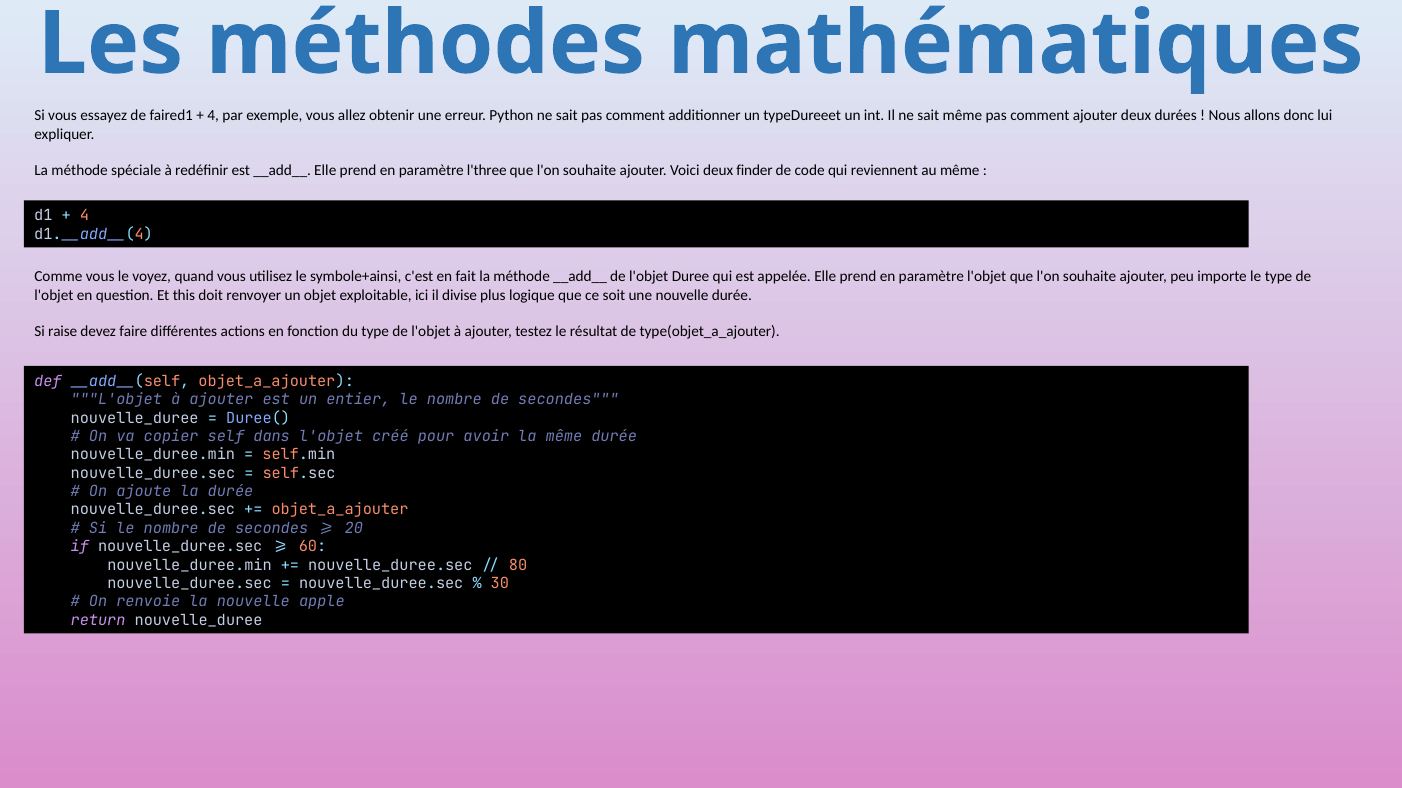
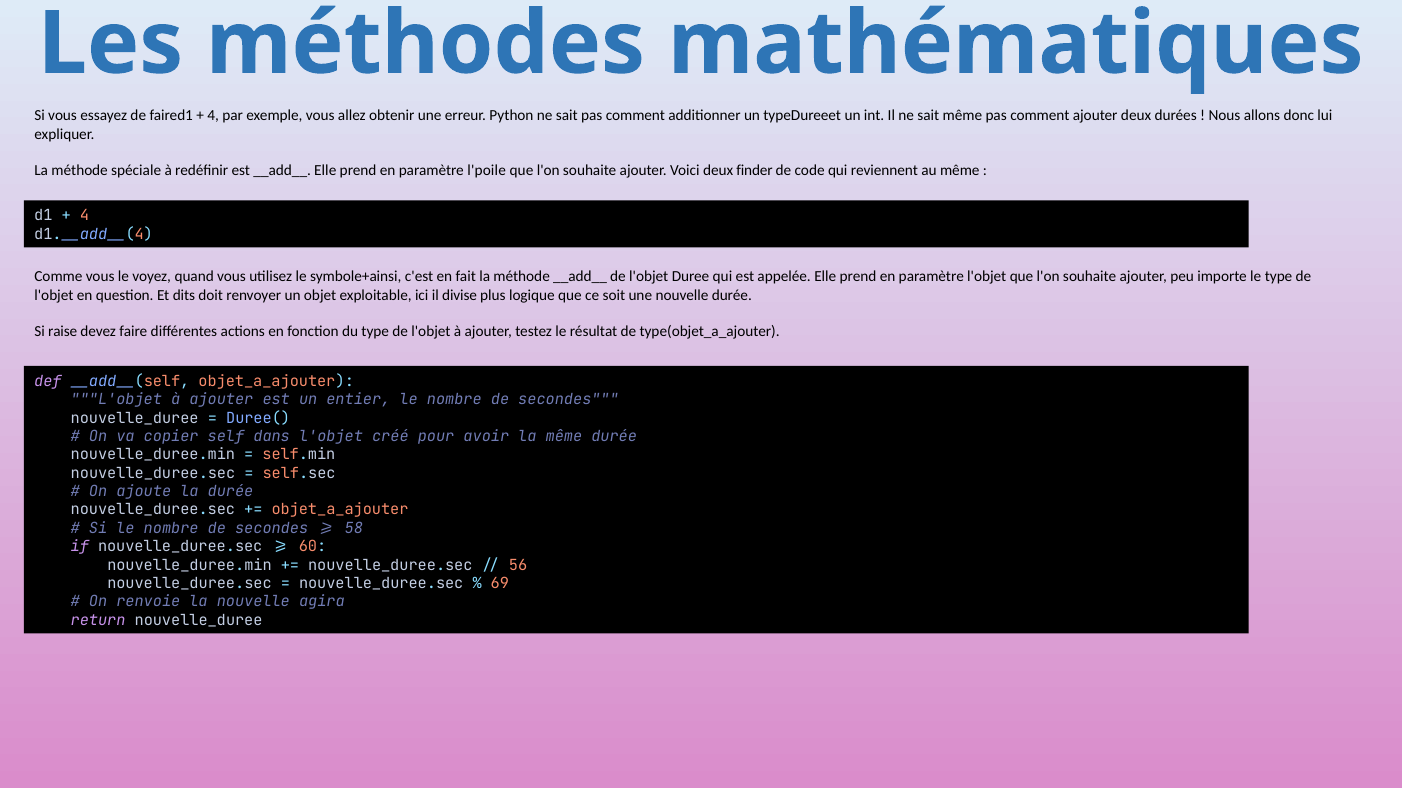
l'three: l'three -> l'poile
this: this -> dits
20: 20 -> 58
80: 80 -> 56
30: 30 -> 69
apple: apple -> agira
